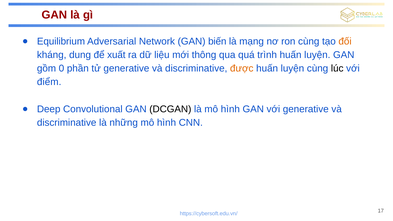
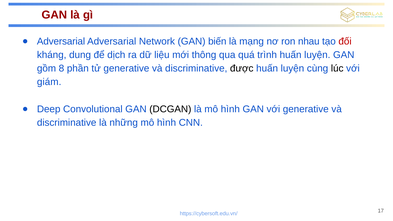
Equilibrium at (61, 41): Equilibrium -> Adversarial
ron cùng: cùng -> nhau
đối colour: orange -> red
xuất: xuất -> dịch
0: 0 -> 8
được colour: orange -> black
điểm: điểm -> giám
